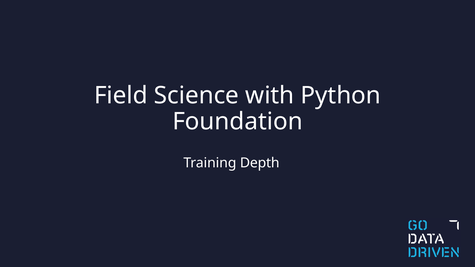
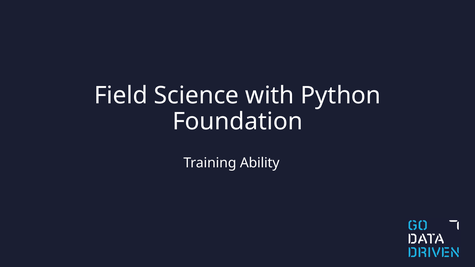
Depth: Depth -> Ability
